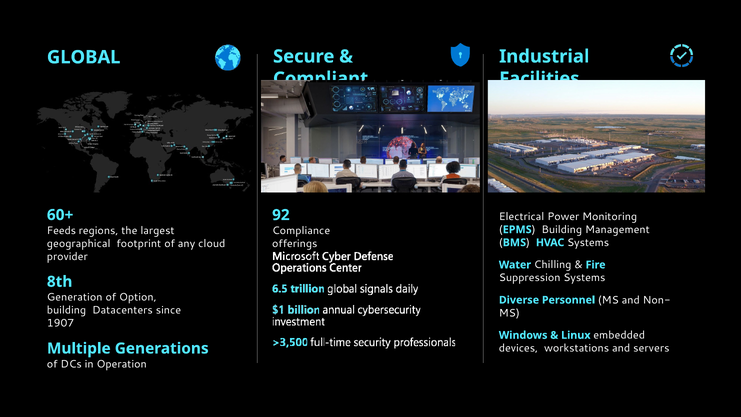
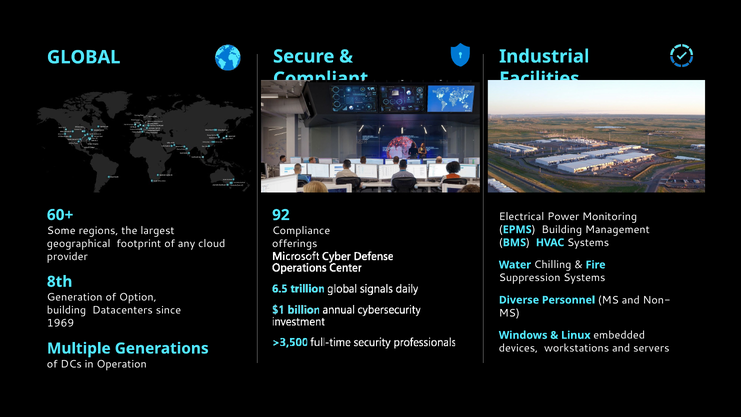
Feeds: Feeds -> Some
1907: 1907 -> 1969
